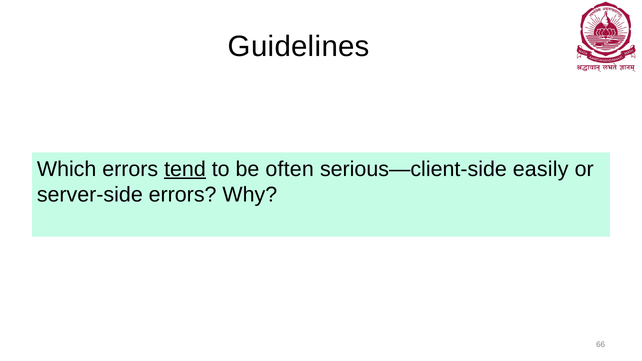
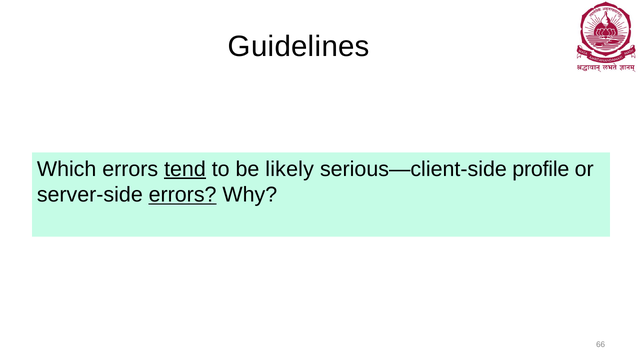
often: often -> likely
easily: easily -> profile
errors at (183, 195) underline: none -> present
